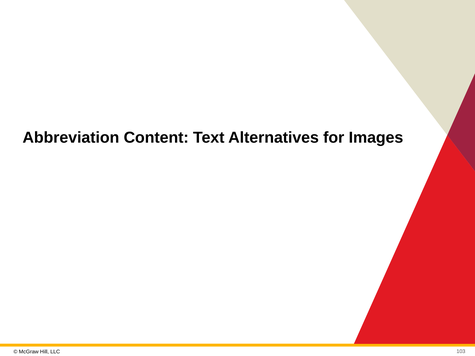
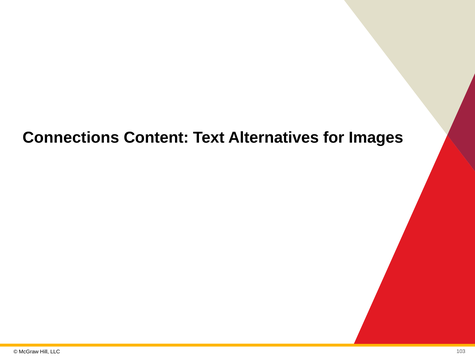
Abbreviation: Abbreviation -> Connections
